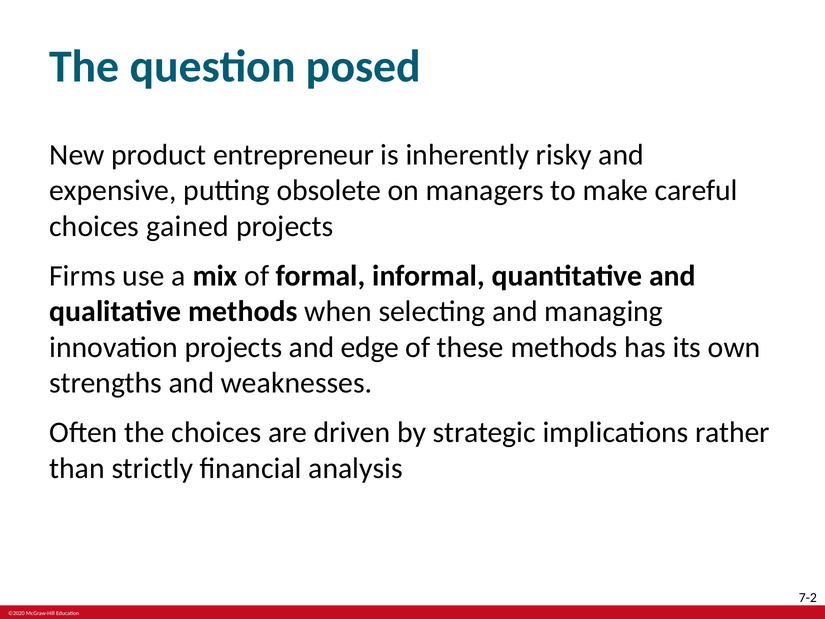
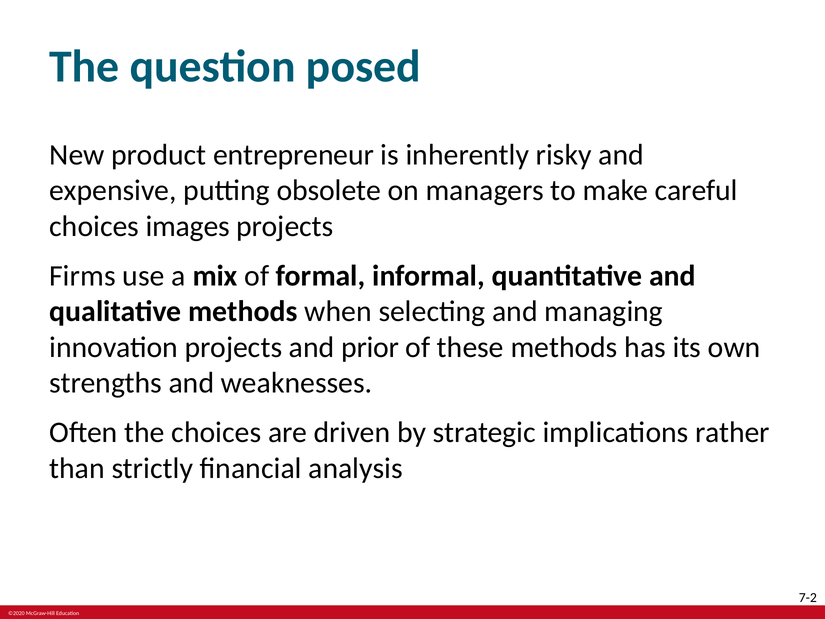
gained: gained -> images
edge: edge -> prior
